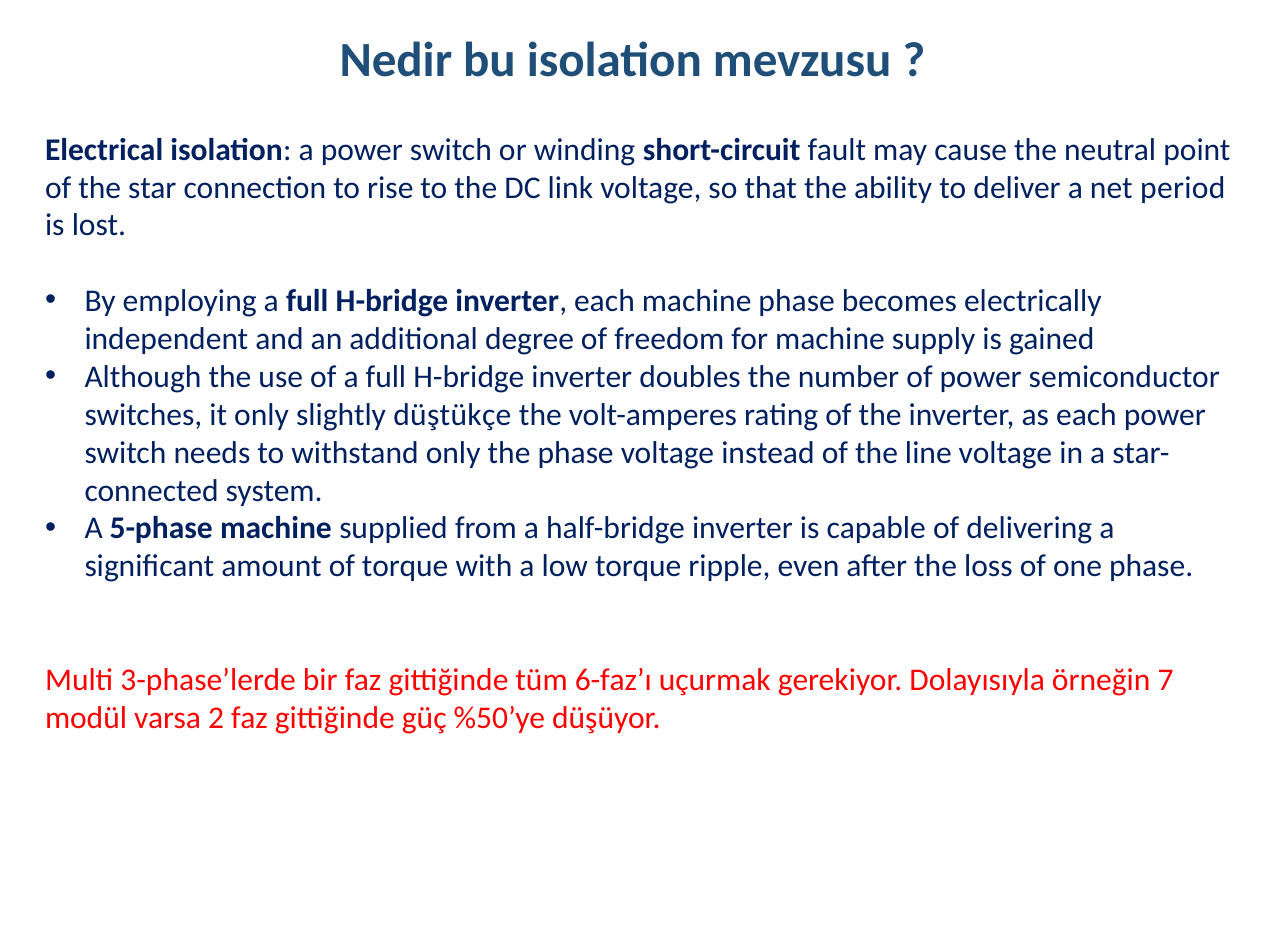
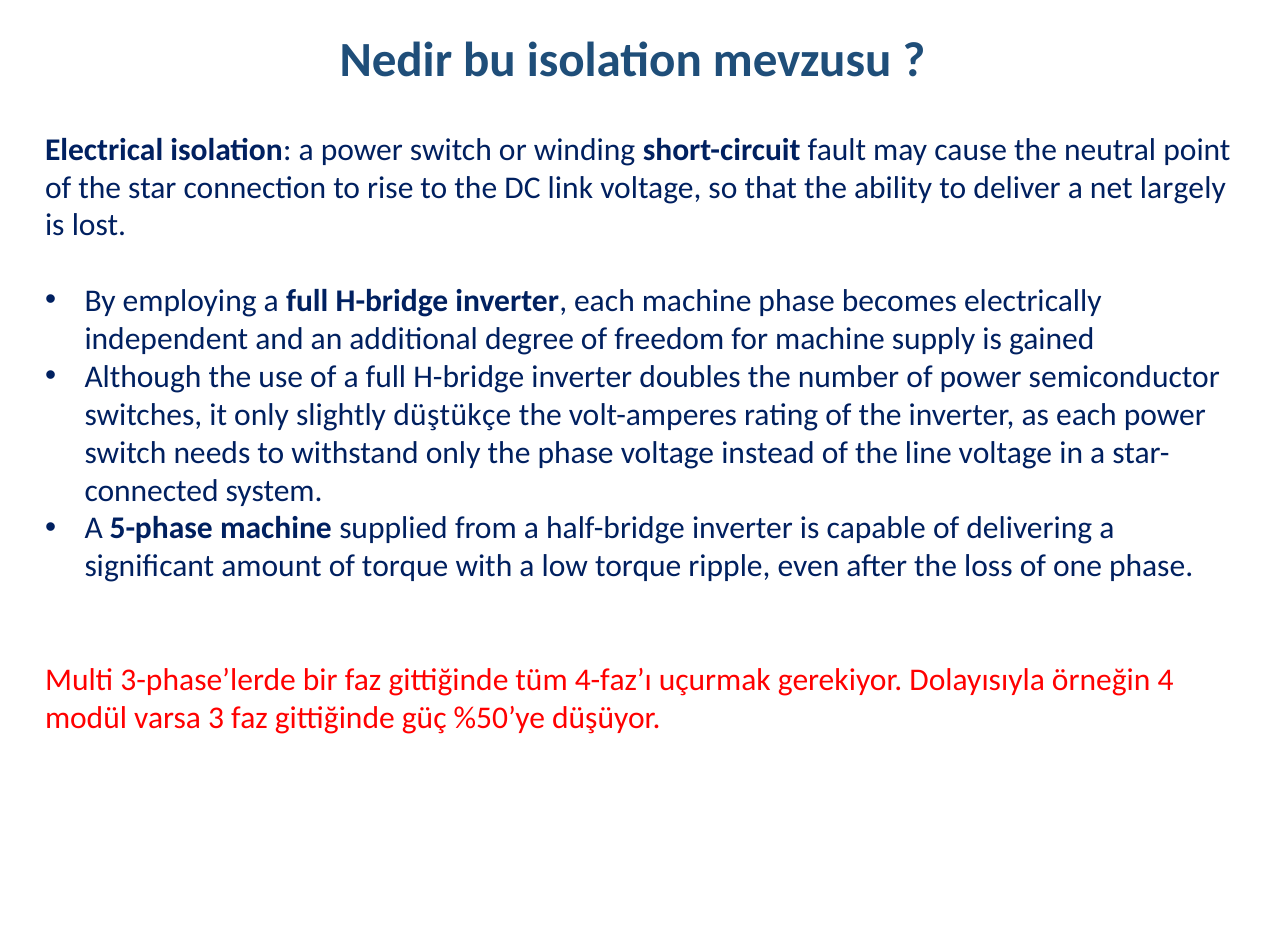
period: period -> largely
6-faz’ı: 6-faz’ı -> 4-faz’ı
7: 7 -> 4
2: 2 -> 3
